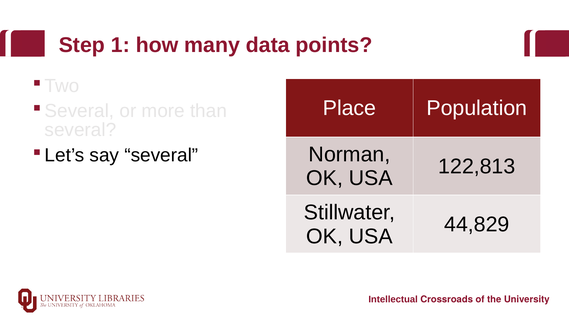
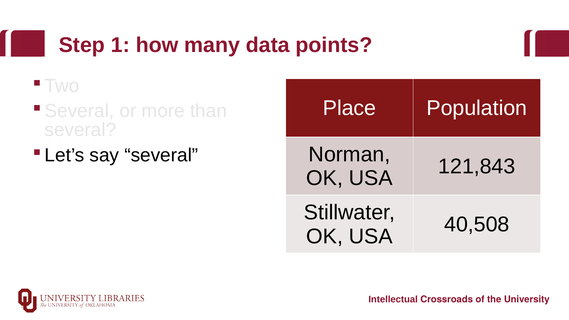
122,813: 122,813 -> 121,843
44,829: 44,829 -> 40,508
